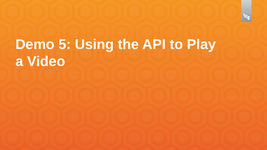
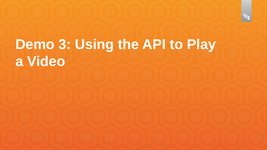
5: 5 -> 3
